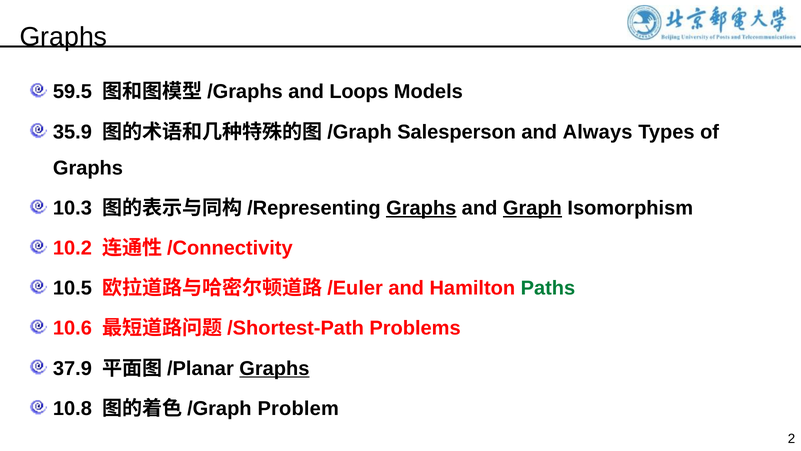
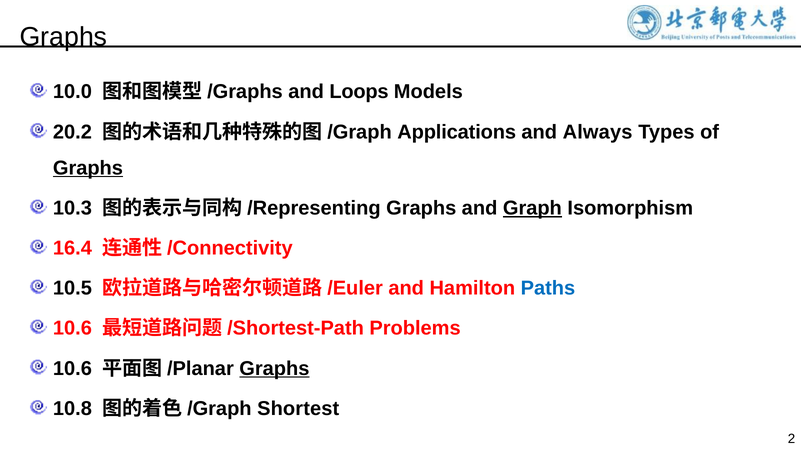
59.5: 59.5 -> 10.0
35.9: 35.9 -> 20.2
Salesperson: Salesperson -> Applications
Graphs at (88, 168) underline: none -> present
Graphs at (421, 208) underline: present -> none
10.2: 10.2 -> 16.4
Paths colour: green -> blue
37.9 at (72, 368): 37.9 -> 10.6
Problem: Problem -> Shortest
